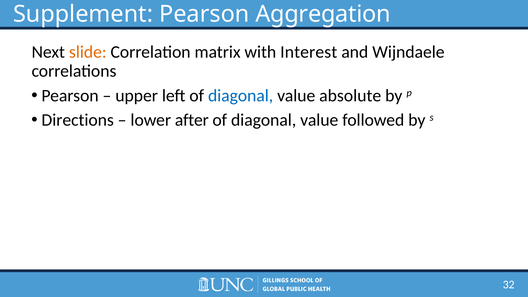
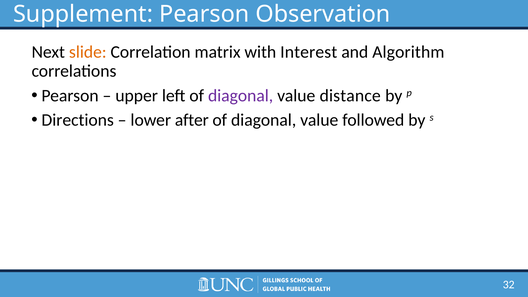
Aggregation: Aggregation -> Observation
Wijndaele: Wijndaele -> Algorithm
diagonal at (241, 96) colour: blue -> purple
absolute: absolute -> distance
